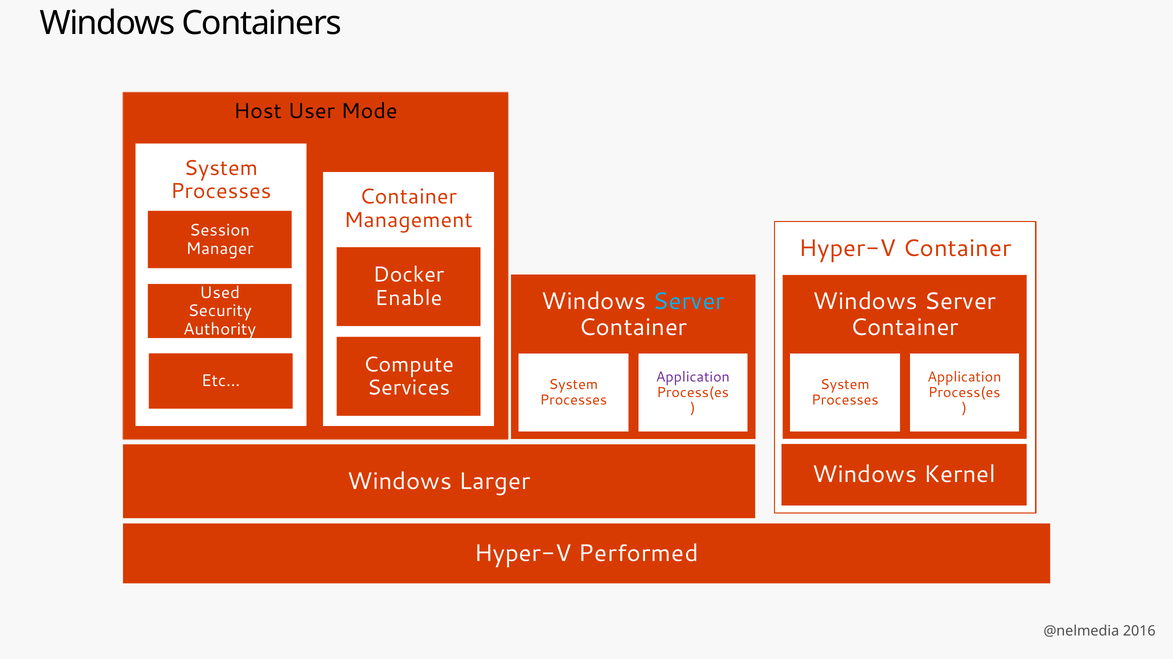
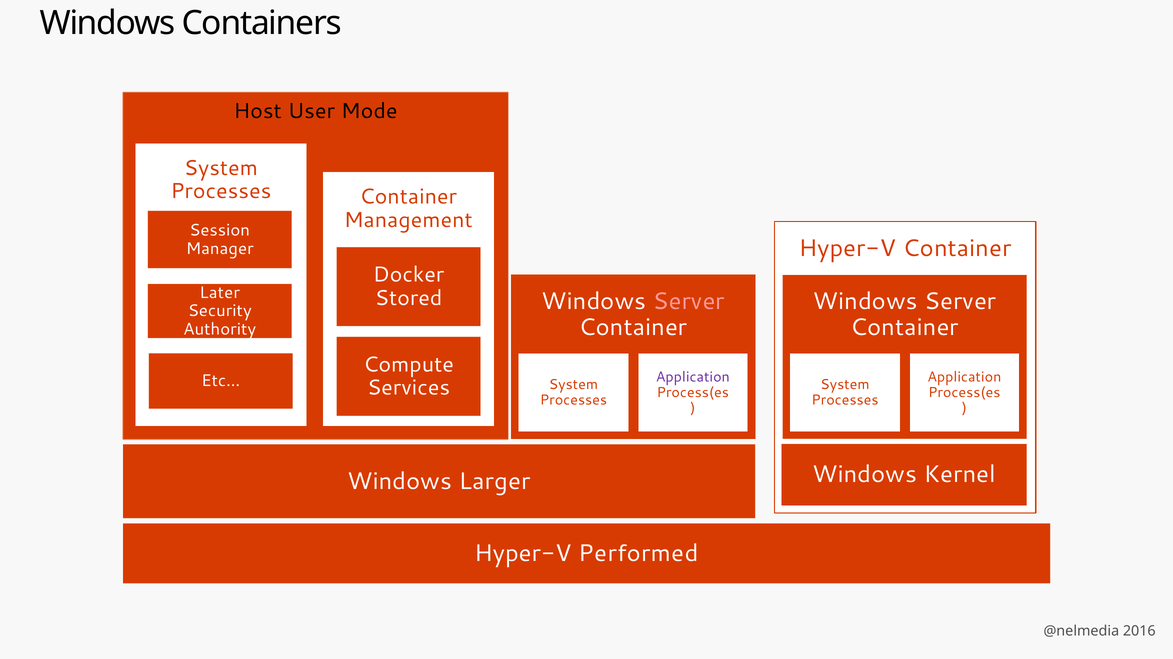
Used: Used -> Later
Enable: Enable -> Stored
Server at (689, 302) colour: light blue -> pink
